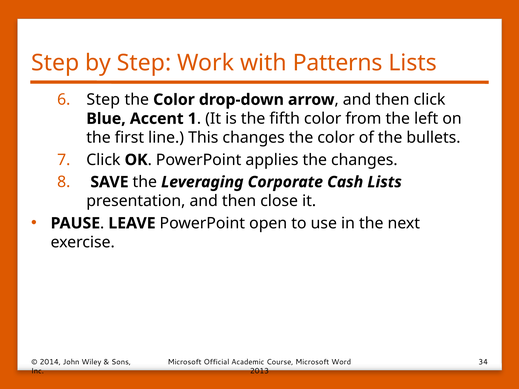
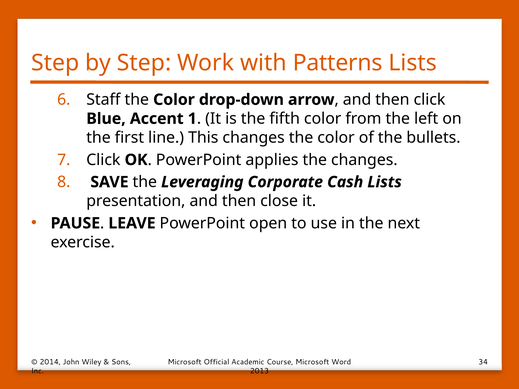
Step at (103, 100): Step -> Staff
